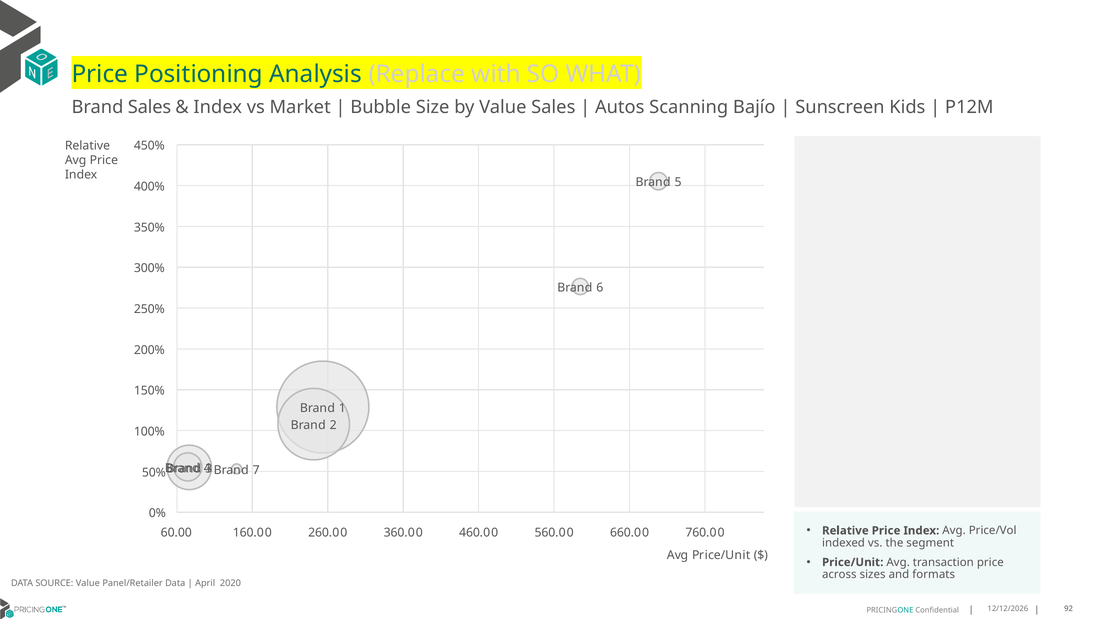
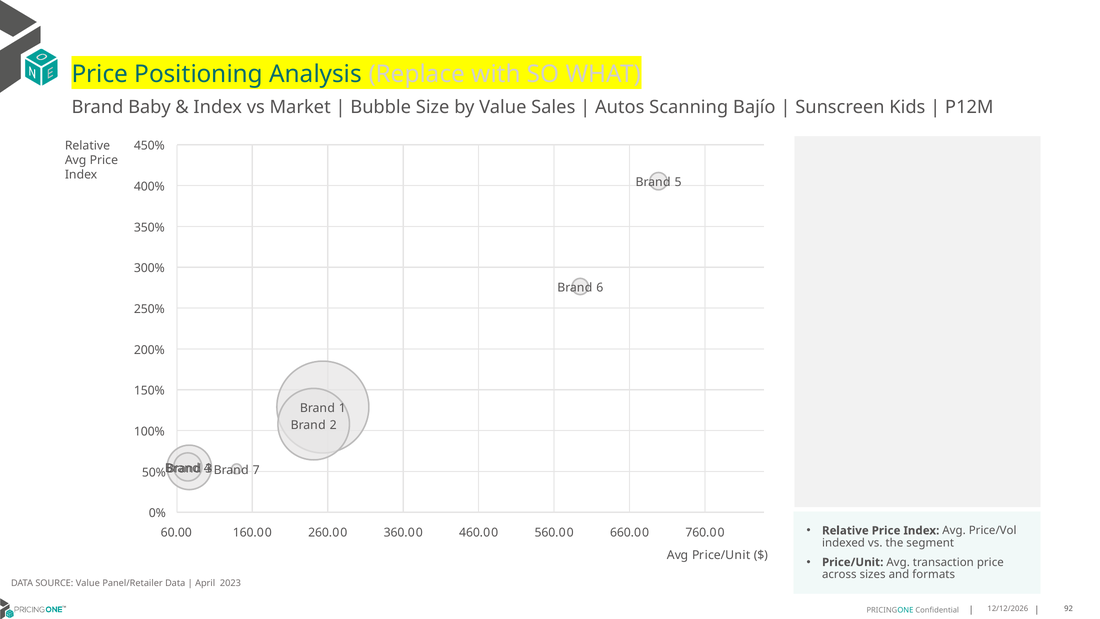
Brand Sales: Sales -> Baby
2020: 2020 -> 2023
